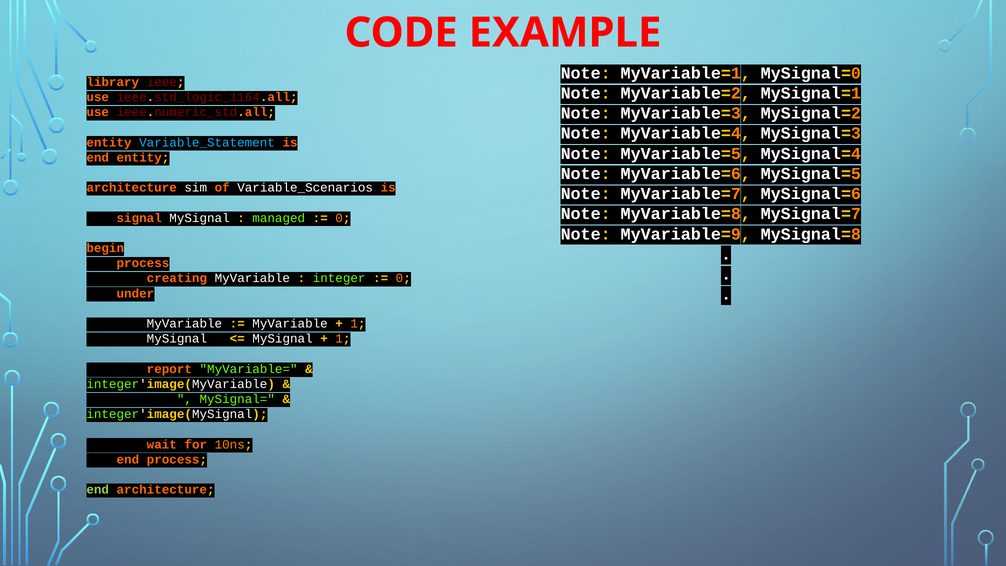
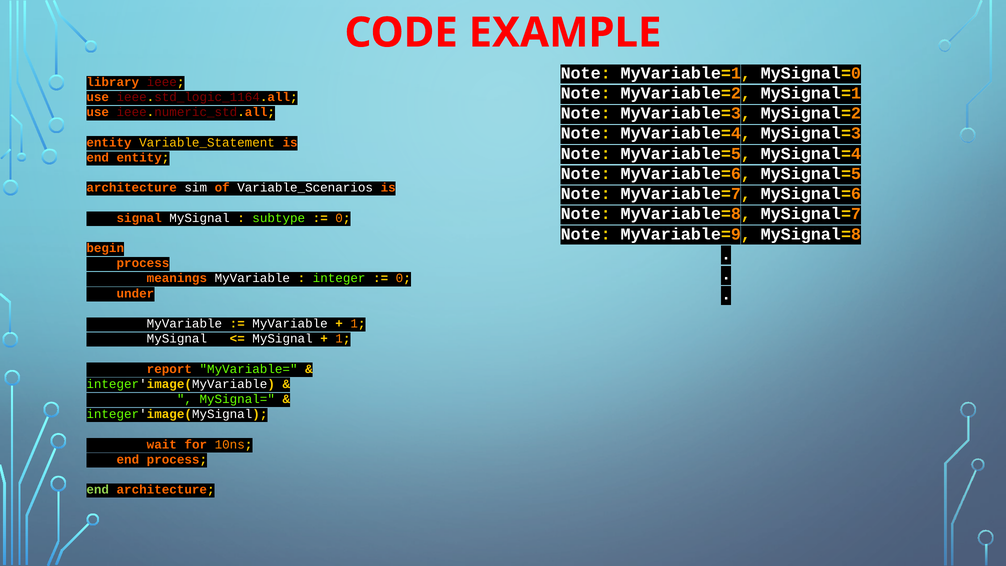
Variable_Statement colour: light blue -> yellow
managed: managed -> subtype
creating: creating -> meanings
